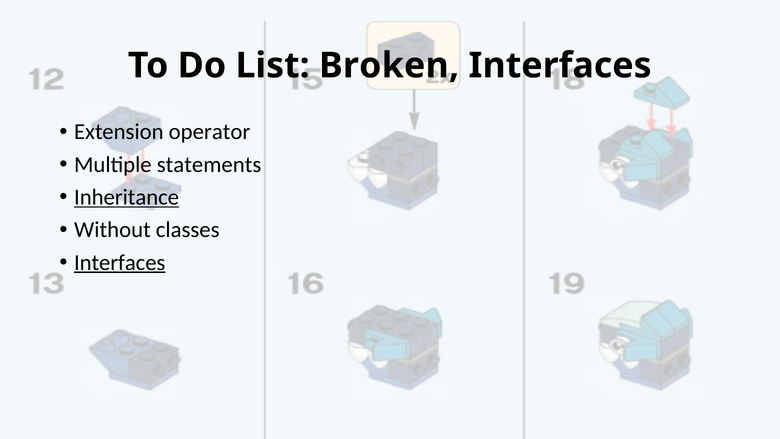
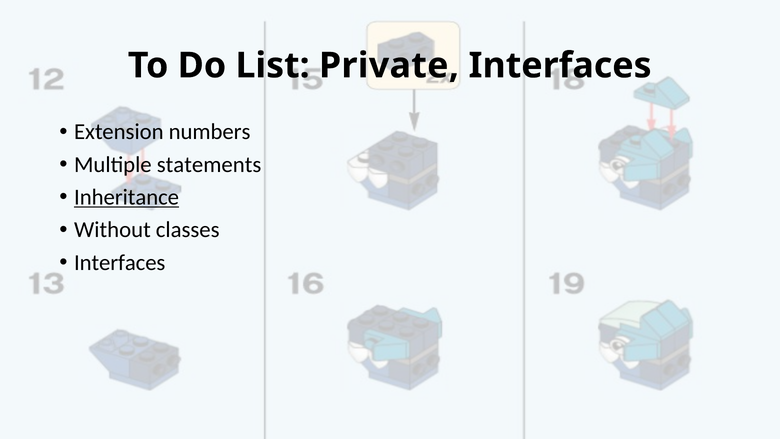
Broken: Broken -> Private
operator: operator -> numbers
Interfaces at (120, 262) underline: present -> none
